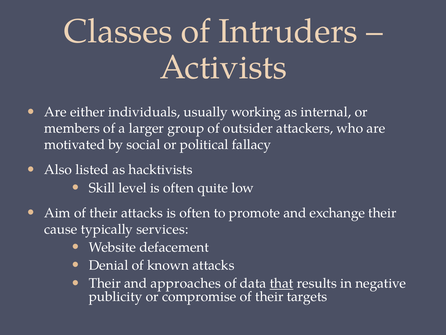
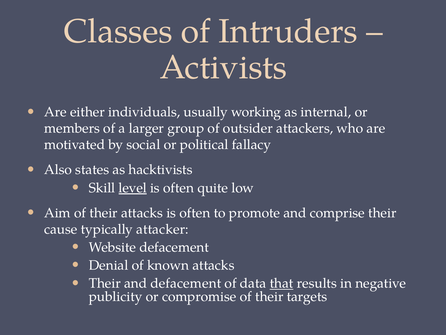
listed: listed -> states
level underline: none -> present
exchange: exchange -> comprise
services: services -> attacker
and approaches: approaches -> defacement
